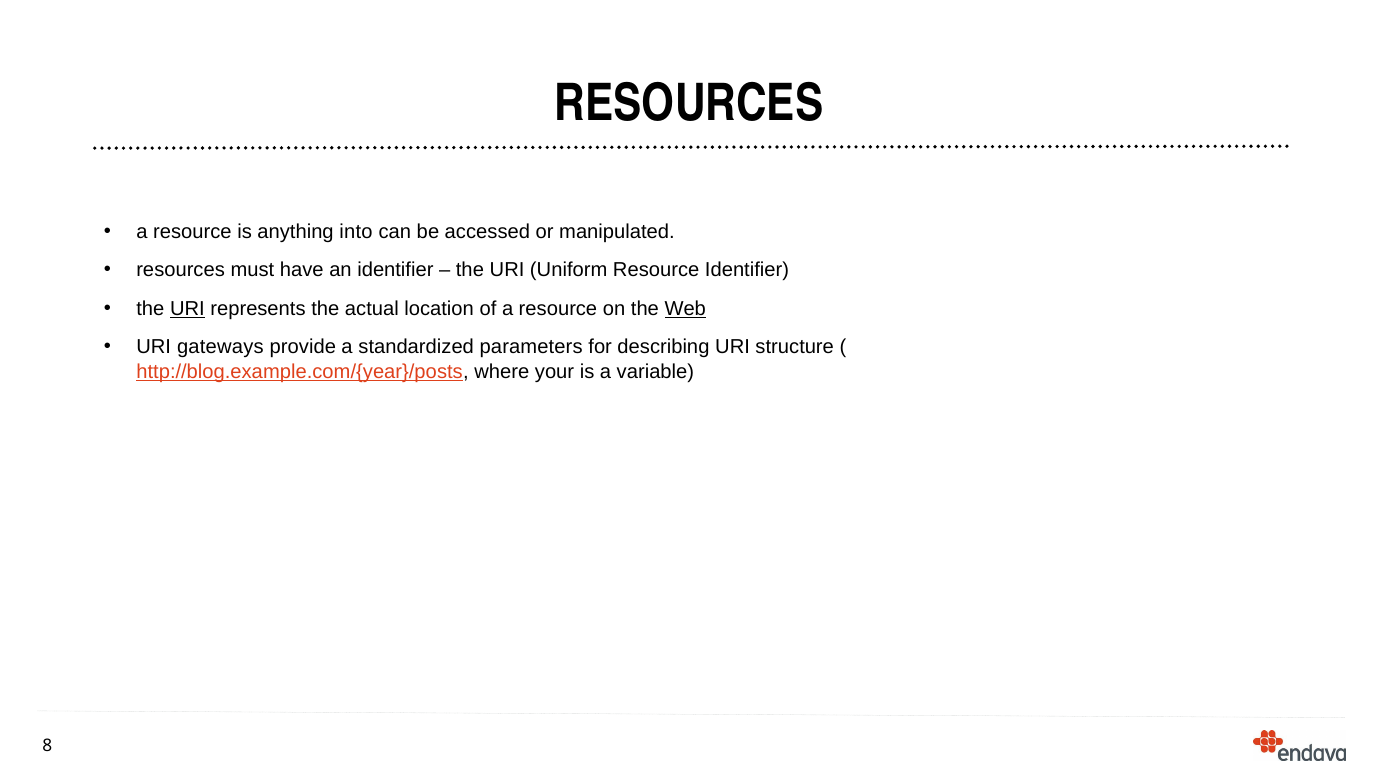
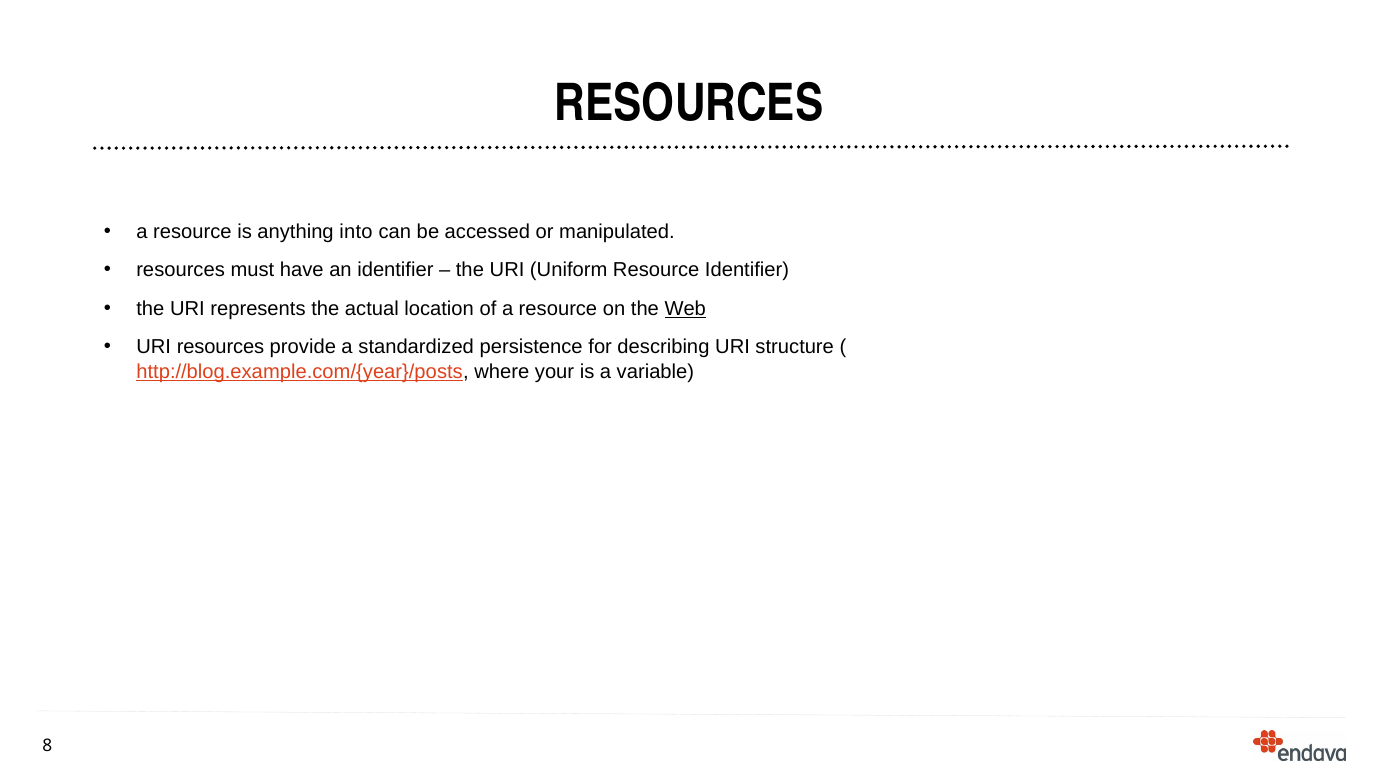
URI at (187, 309) underline: present -> none
URI gateways: gateways -> resources
parameters: parameters -> persistence
